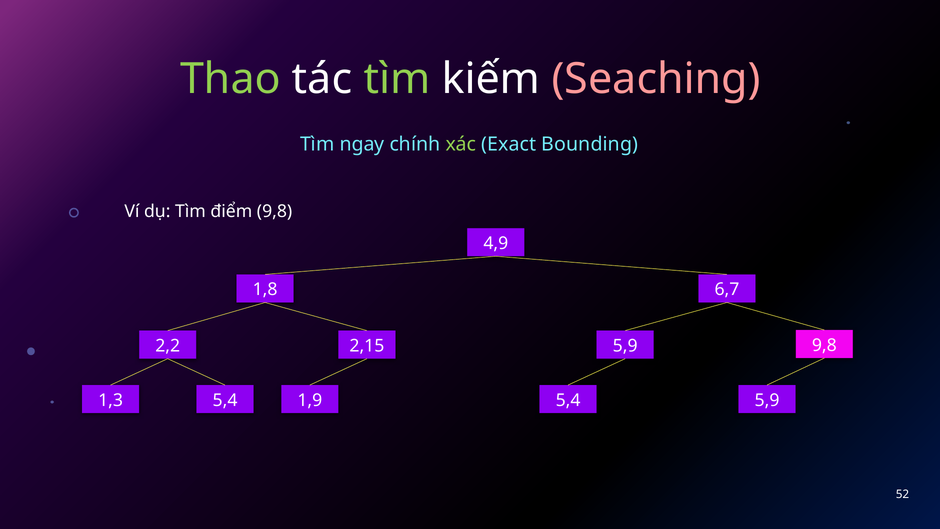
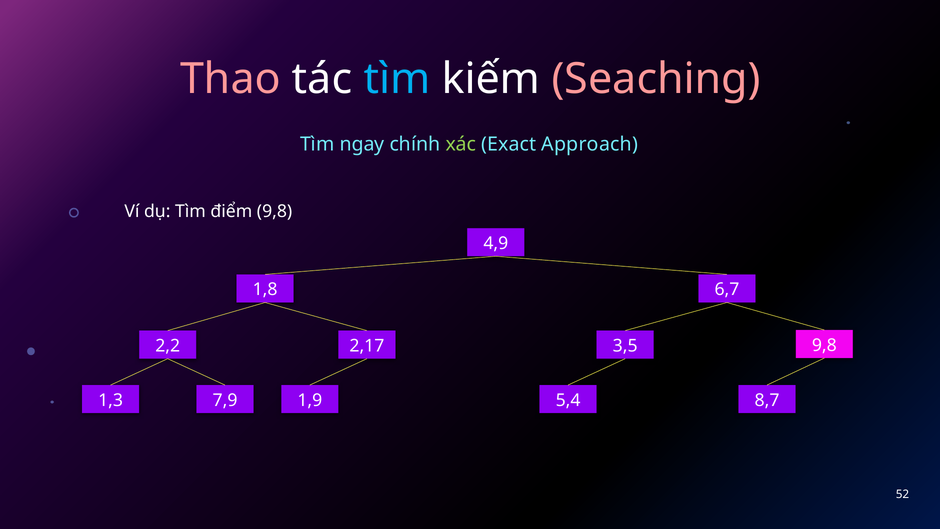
Thao colour: light green -> pink
tìm at (397, 79) colour: light green -> light blue
Bounding: Bounding -> Approach
2,15: 2,15 -> 2,17
5,9 at (625, 346): 5,9 -> 3,5
5,4 at (225, 400): 5,4 -> 7,9
5,9 at (767, 400): 5,9 -> 8,7
